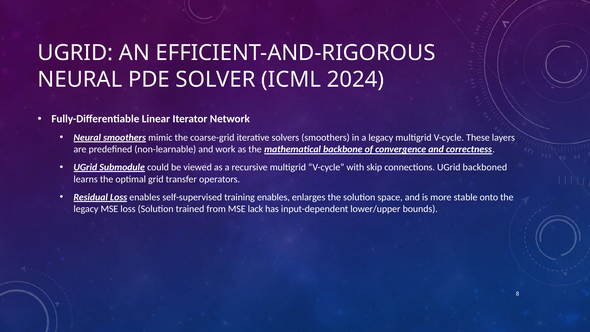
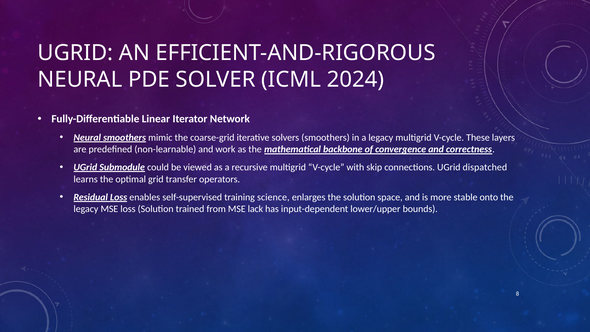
backboned: backboned -> dispatched
training enables: enables -> science
